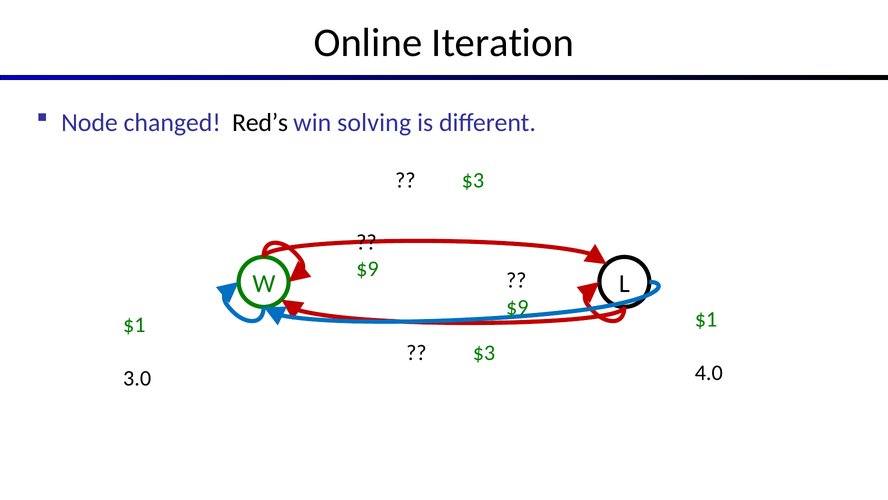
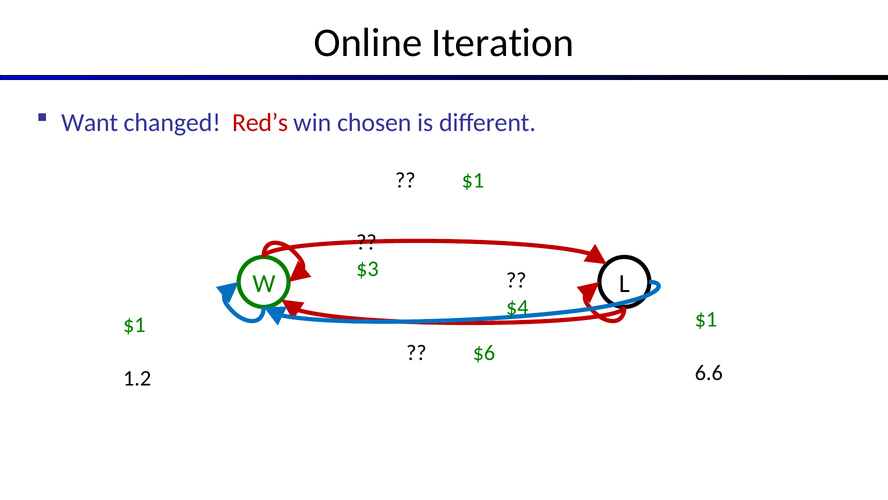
Node: Node -> Want
Red’s colour: black -> red
solving: solving -> chosen
$3 at (473, 180): $3 -> $1
$9 at (367, 269): $9 -> $3
$9 at (517, 307): $9 -> $4
$3 at (484, 352): $3 -> $6
4.0: 4.0 -> 6.6
3.0: 3.0 -> 1.2
